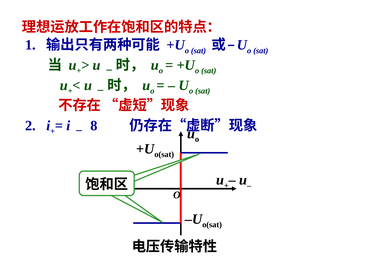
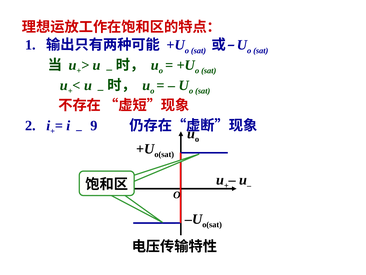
8: 8 -> 9
